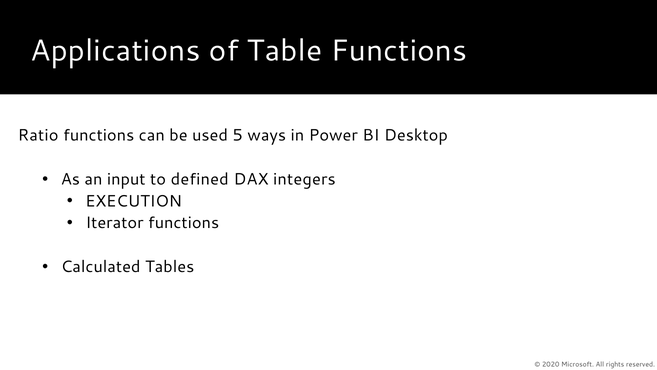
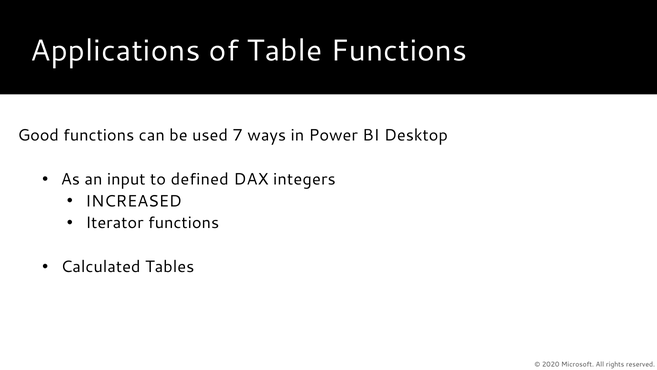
Ratio: Ratio -> Good
5: 5 -> 7
EXECUTION: EXECUTION -> INCREASED
